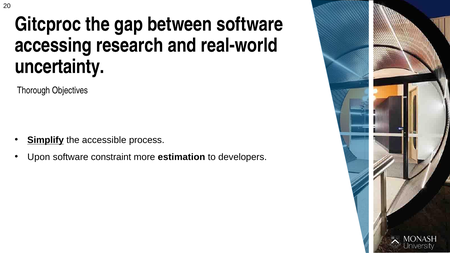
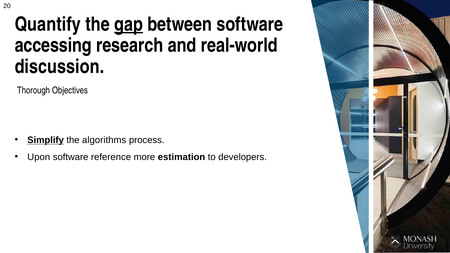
Gitcproc: Gitcproc -> Quantify
gap underline: none -> present
uncertainty: uncertainty -> discussion
accessible: accessible -> algorithms
constraint: constraint -> reference
